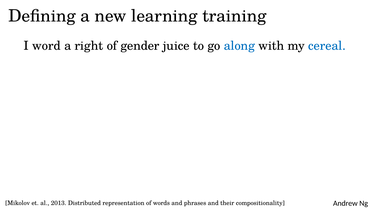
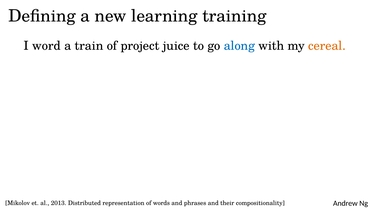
right: right -> train
gender: gender -> project
cereal colour: blue -> orange
